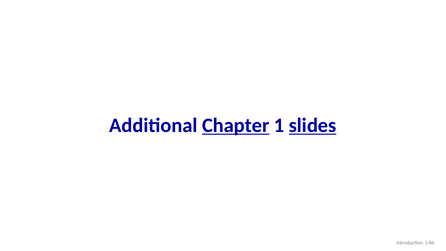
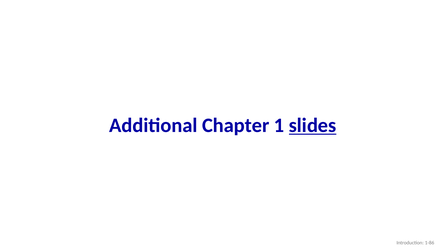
Chapter underline: present -> none
